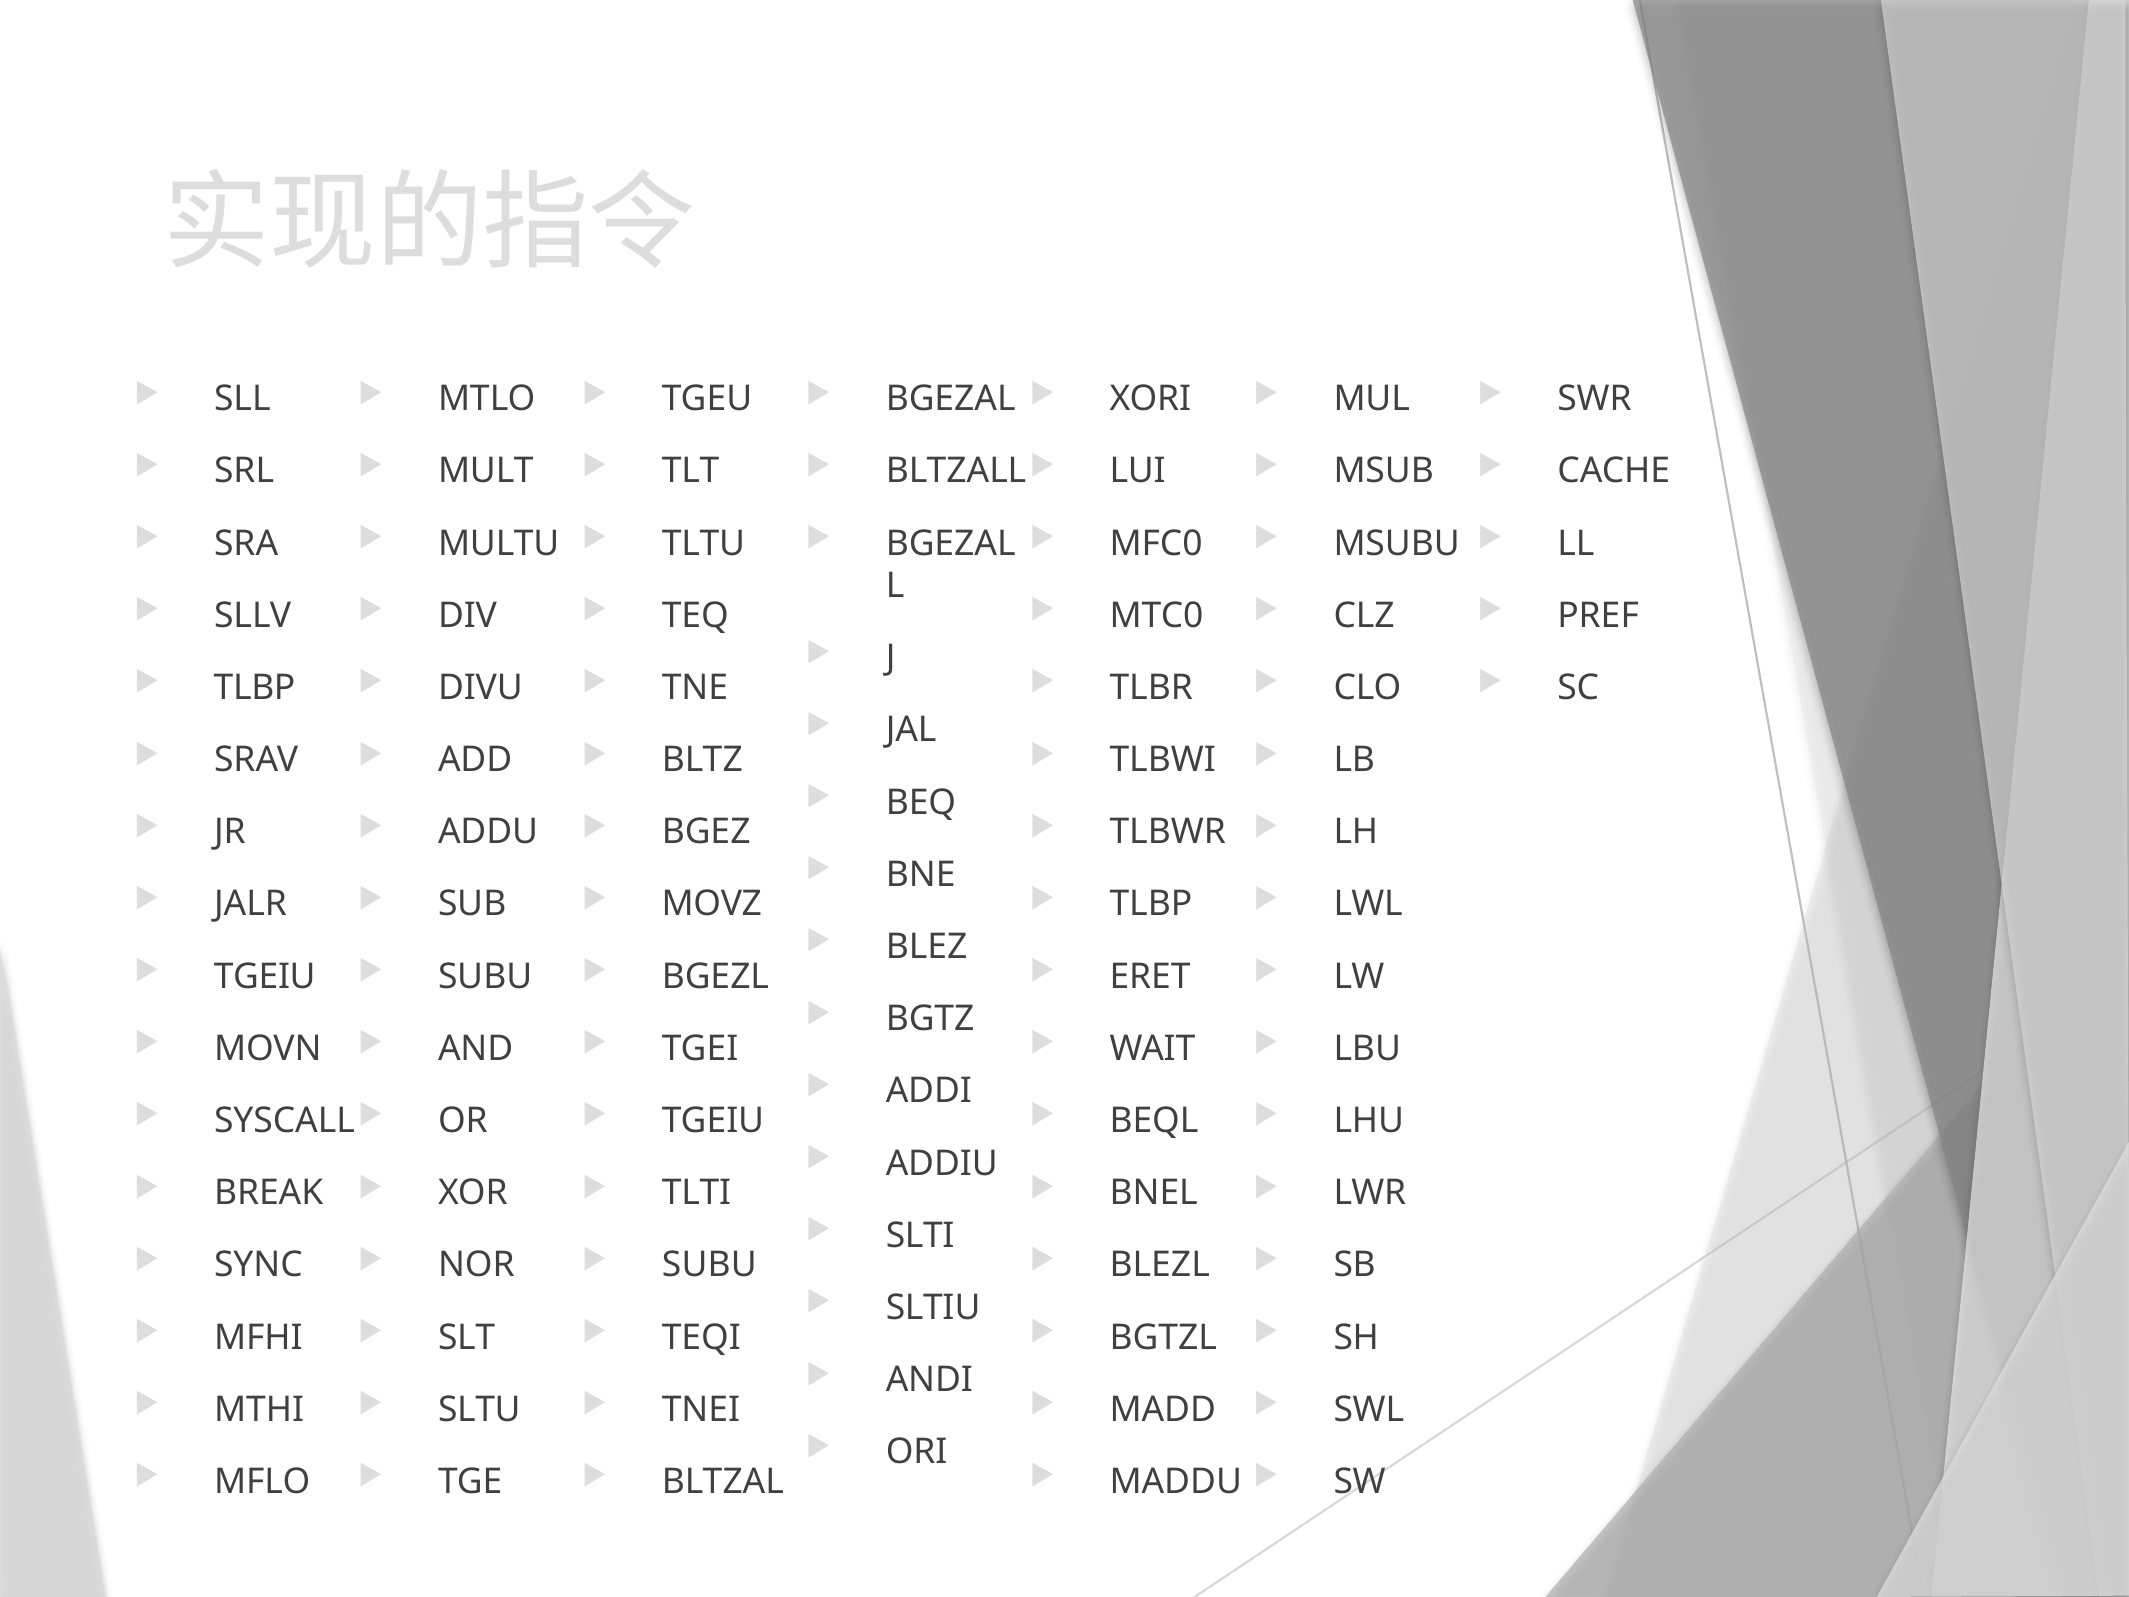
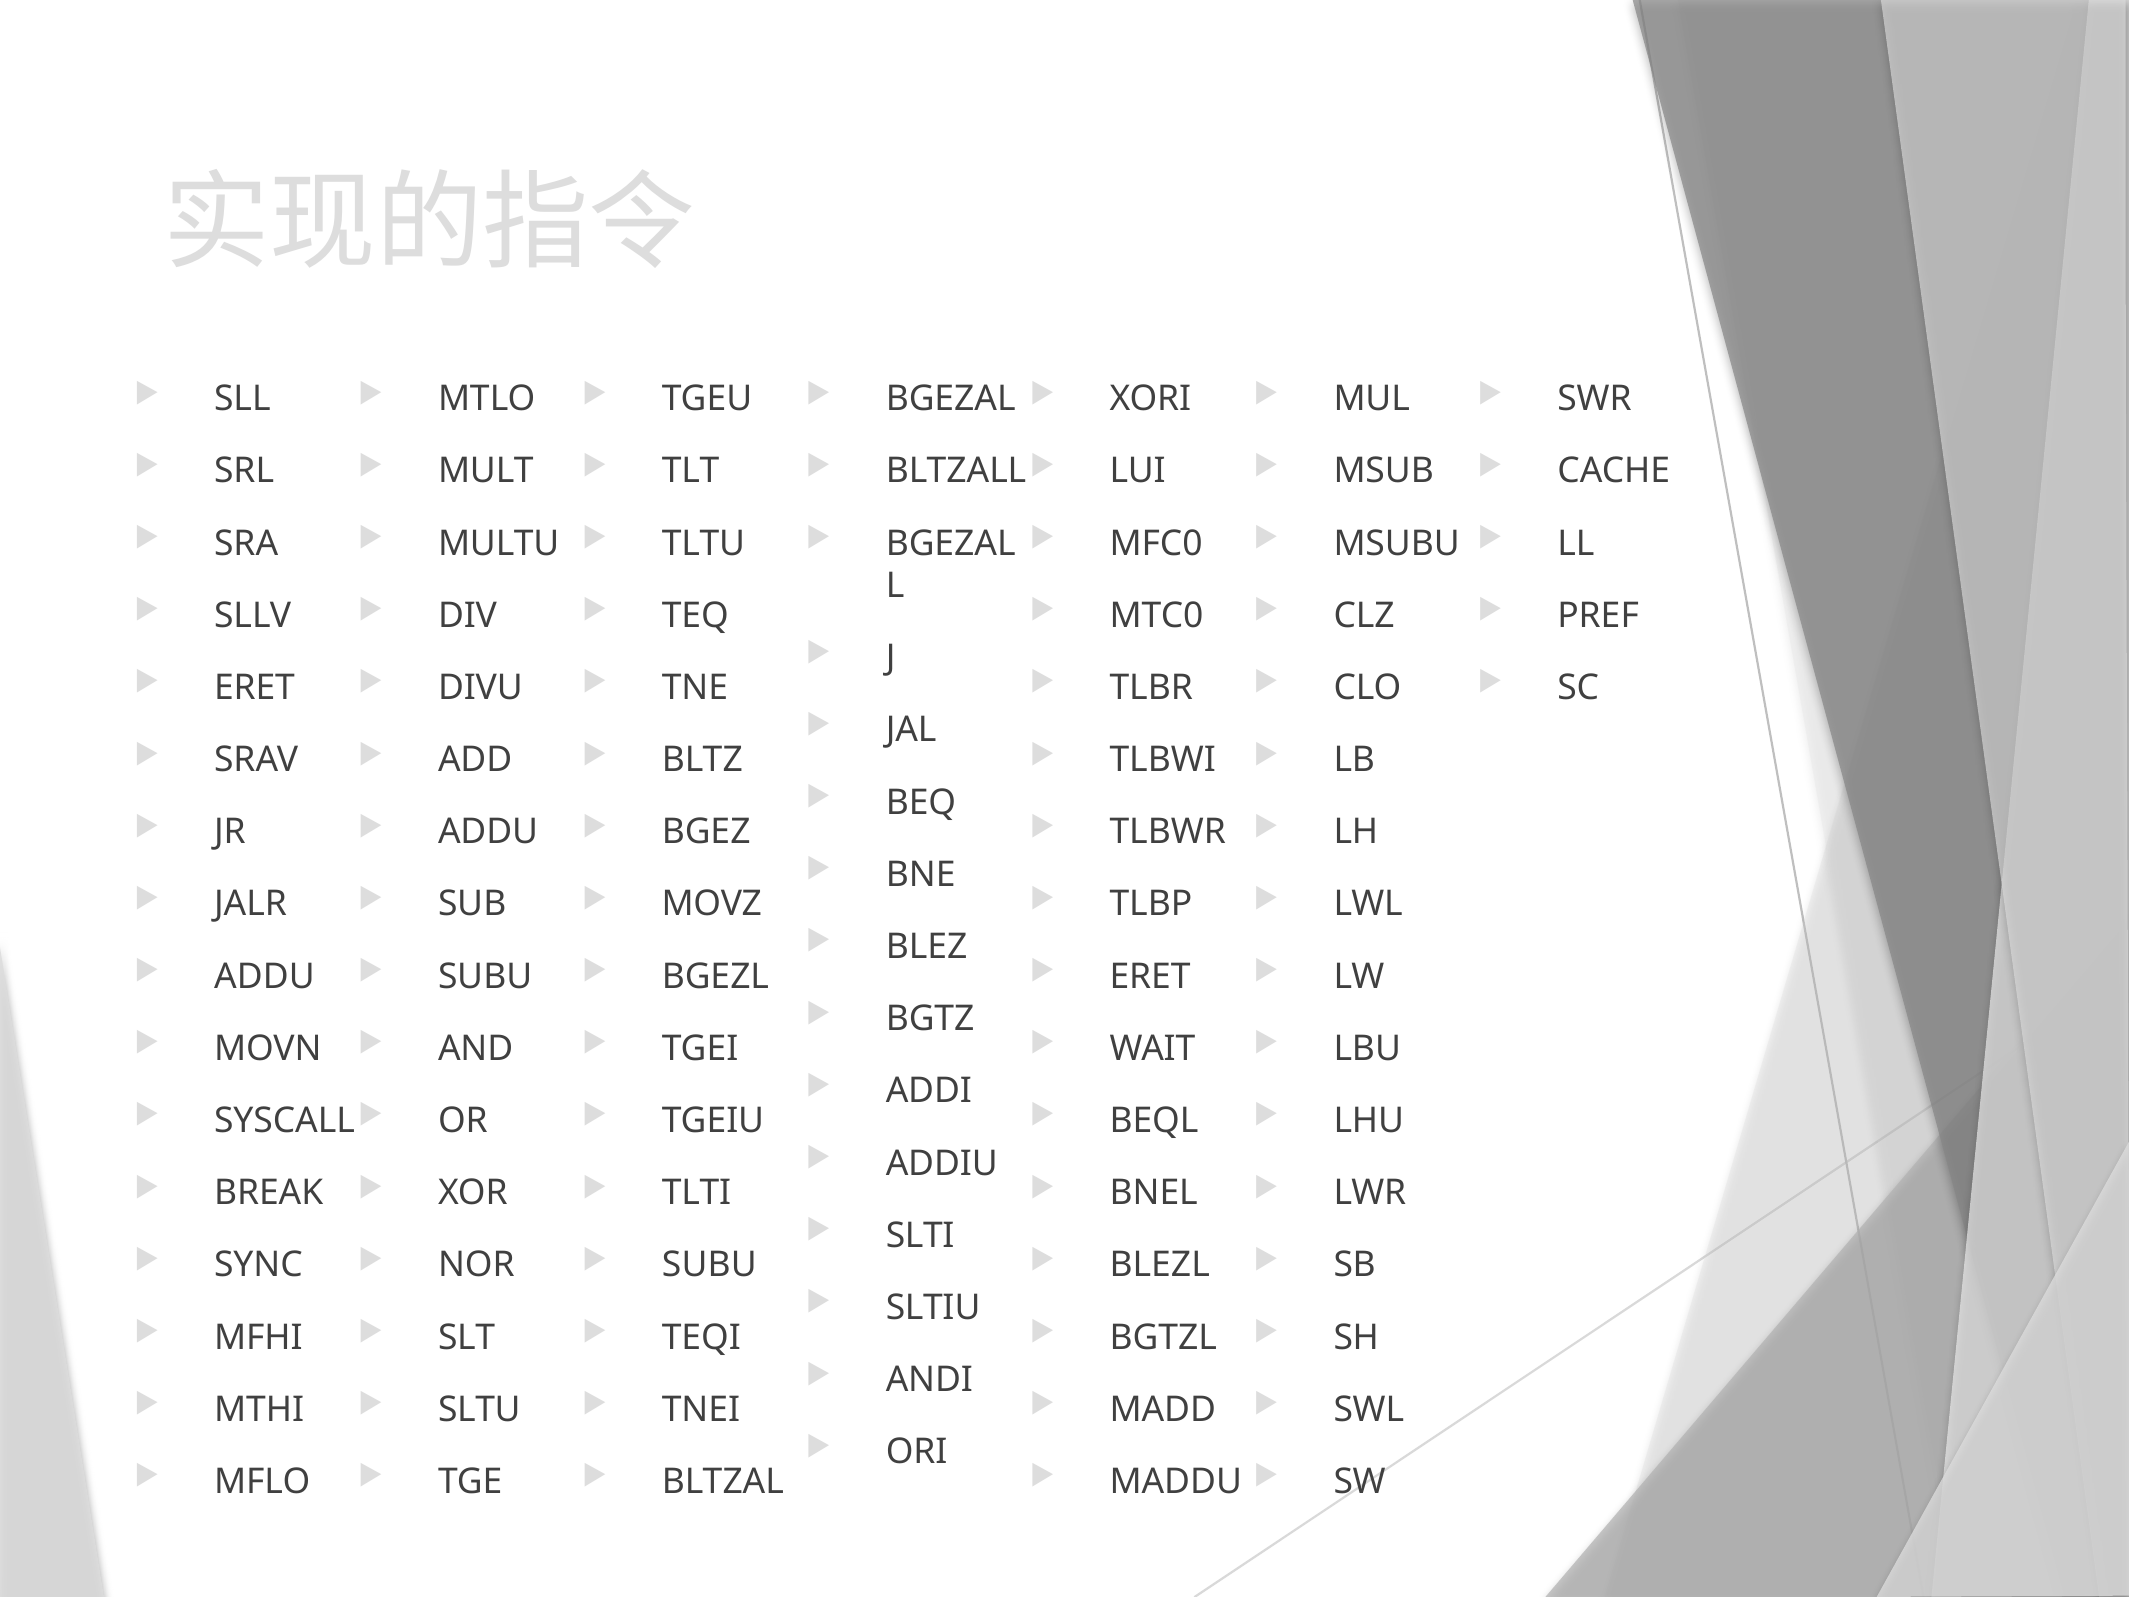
TLBP at (255, 688): TLBP -> ERET
TGEIU at (265, 976): TGEIU -> ADDU
